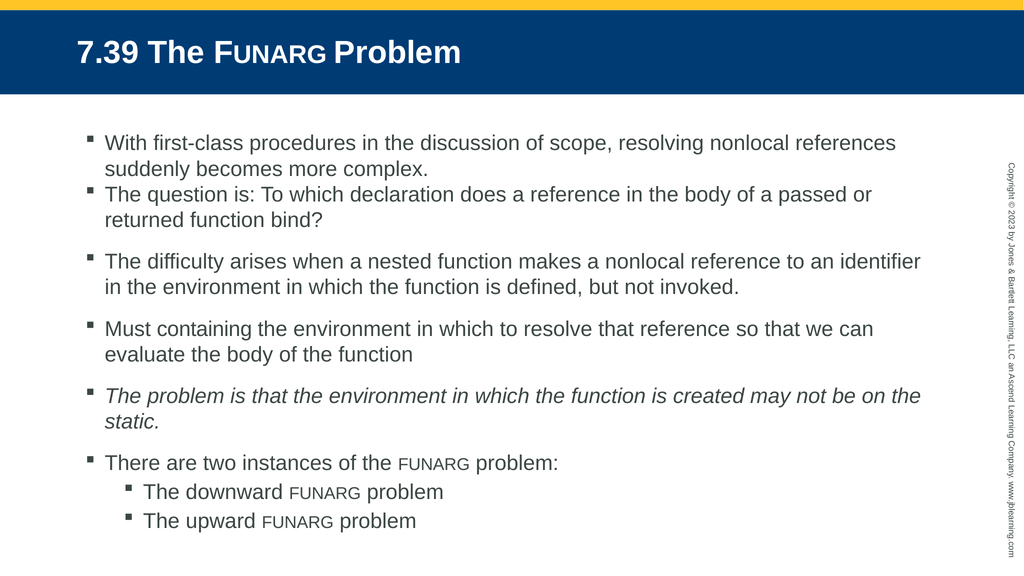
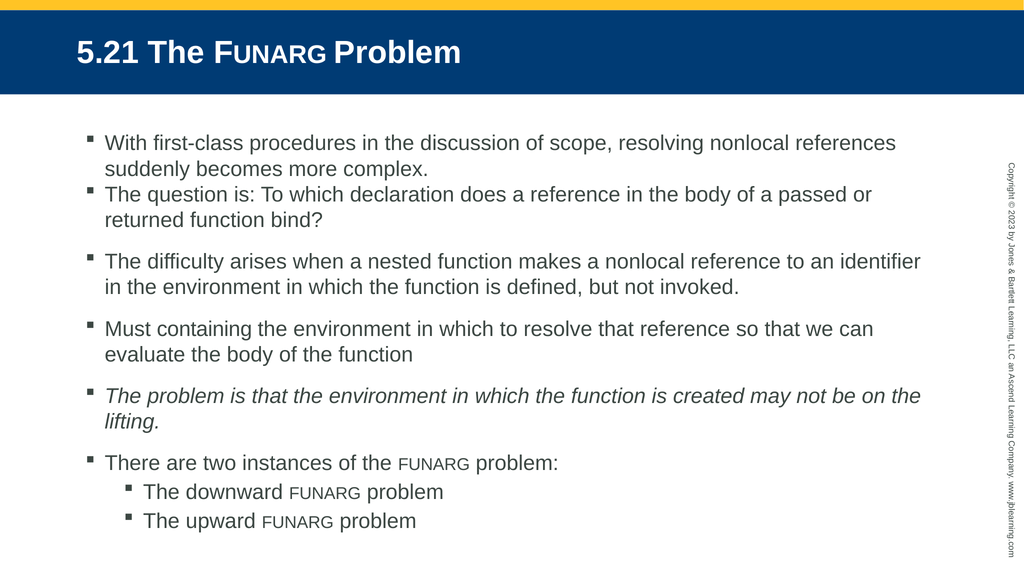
7.39: 7.39 -> 5.21
static: static -> lifting
